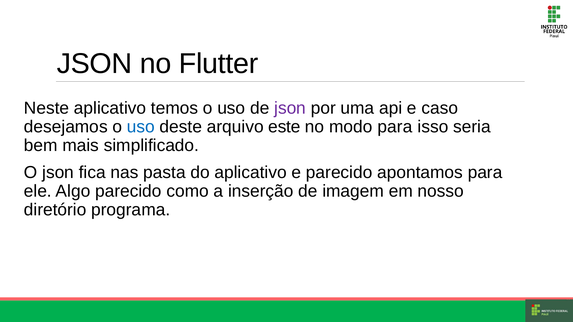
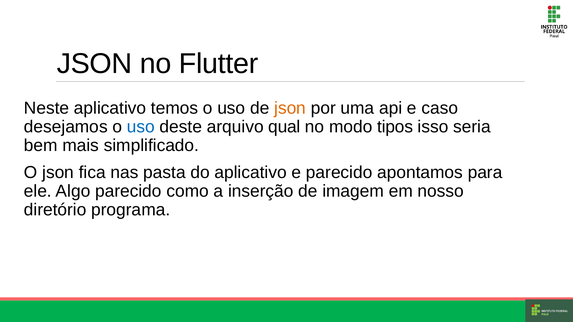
json at (290, 108) colour: purple -> orange
este: este -> qual
modo para: para -> tipos
